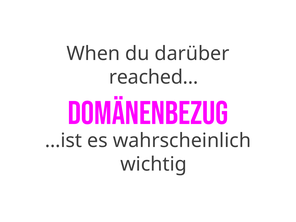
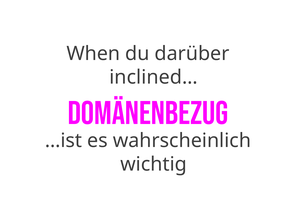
reached…: reached… -> inclined…
